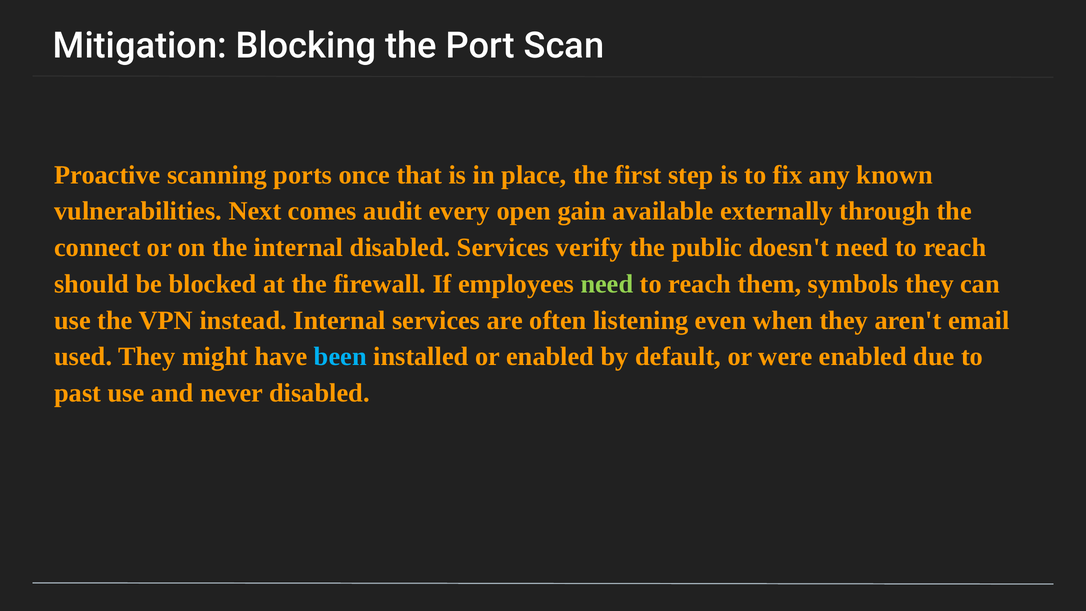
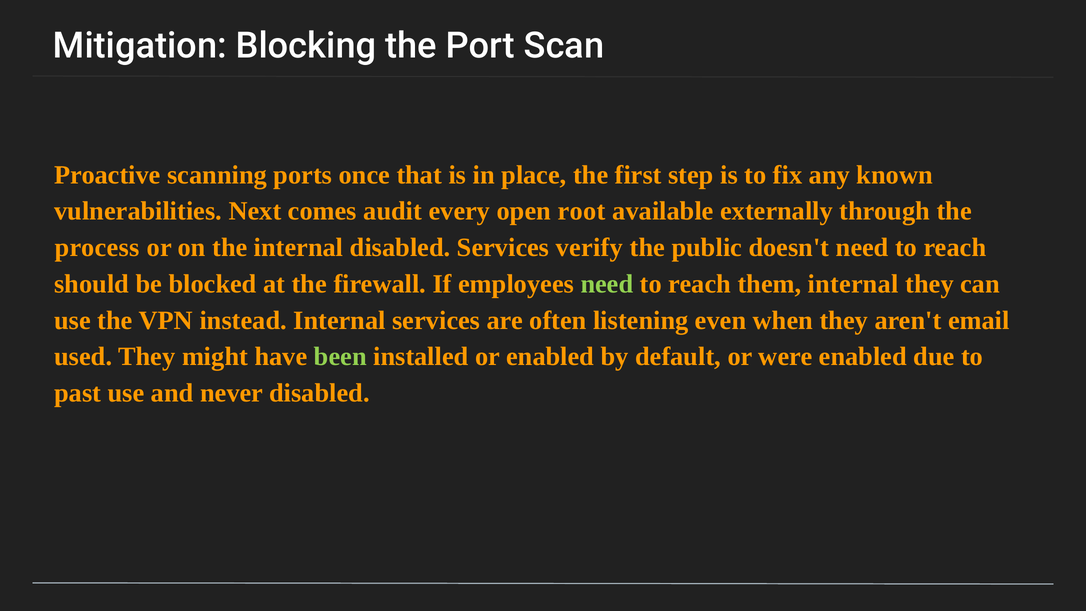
gain: gain -> root
connect: connect -> process
them symbols: symbols -> internal
been colour: light blue -> light green
